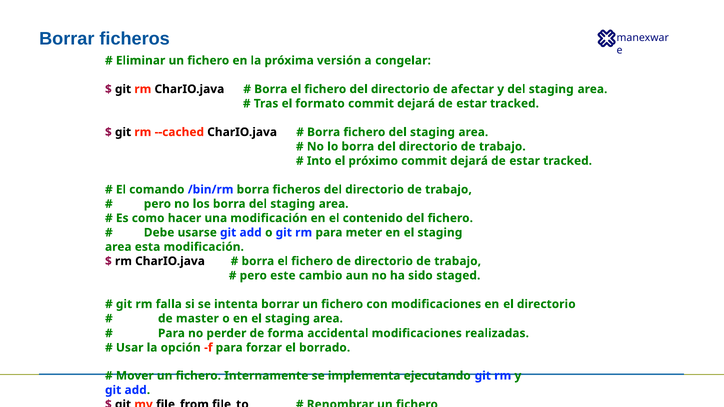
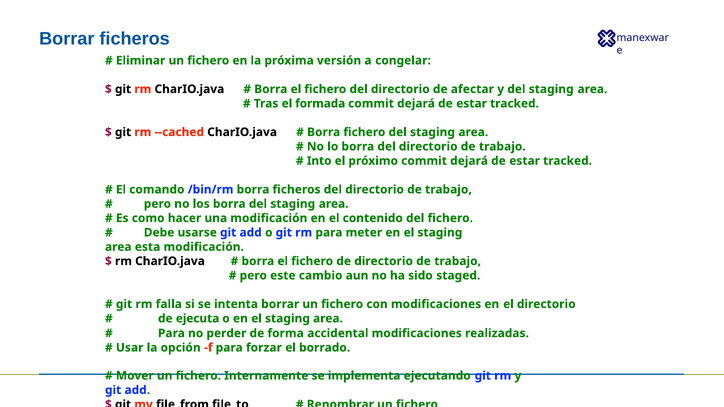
formato: formato -> formada
master: master -> ejecuta
